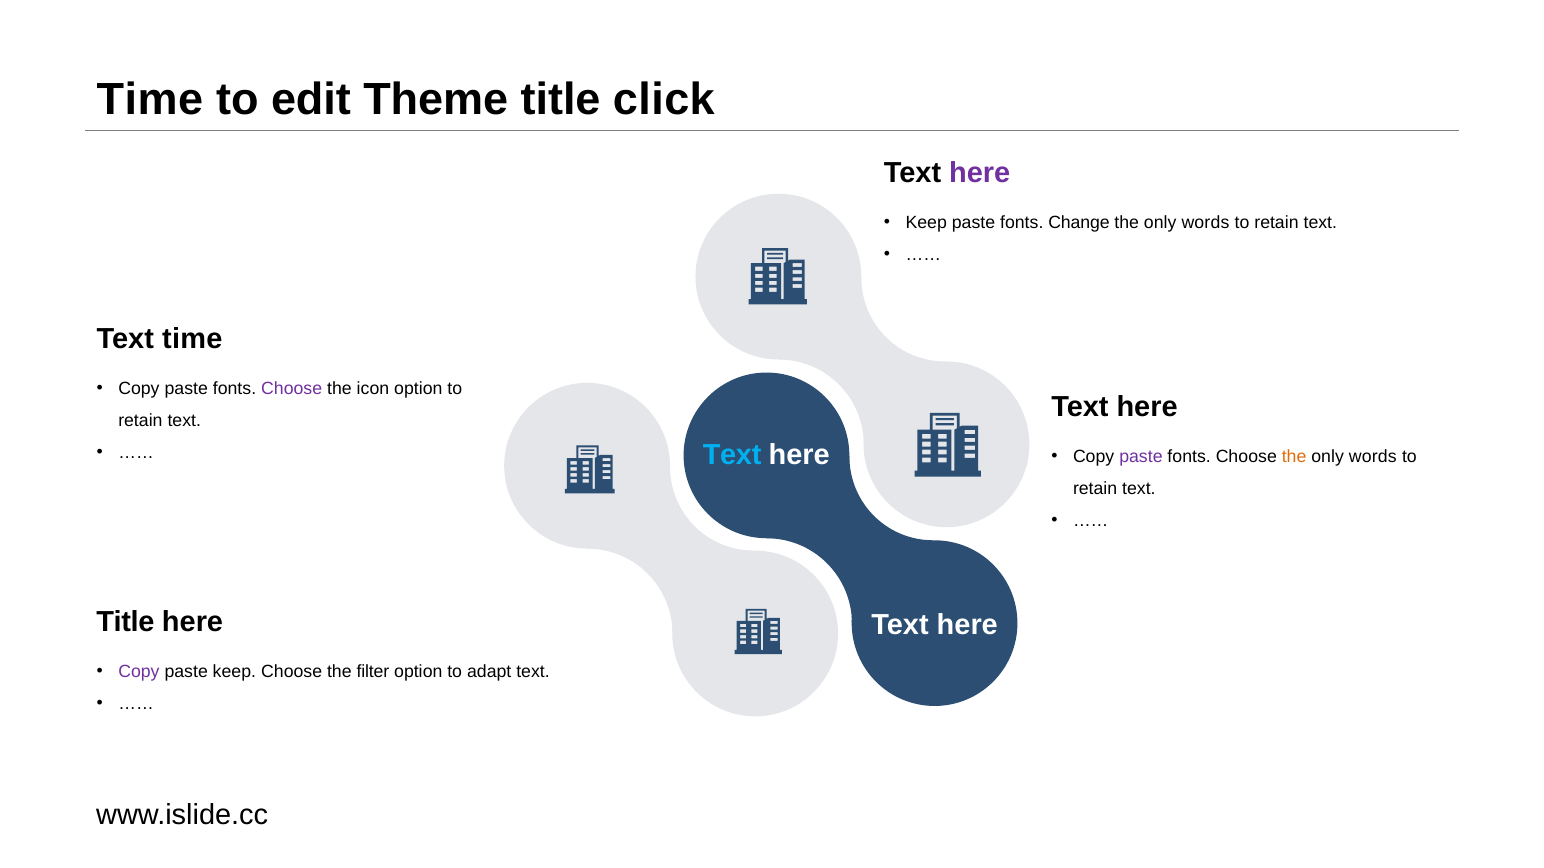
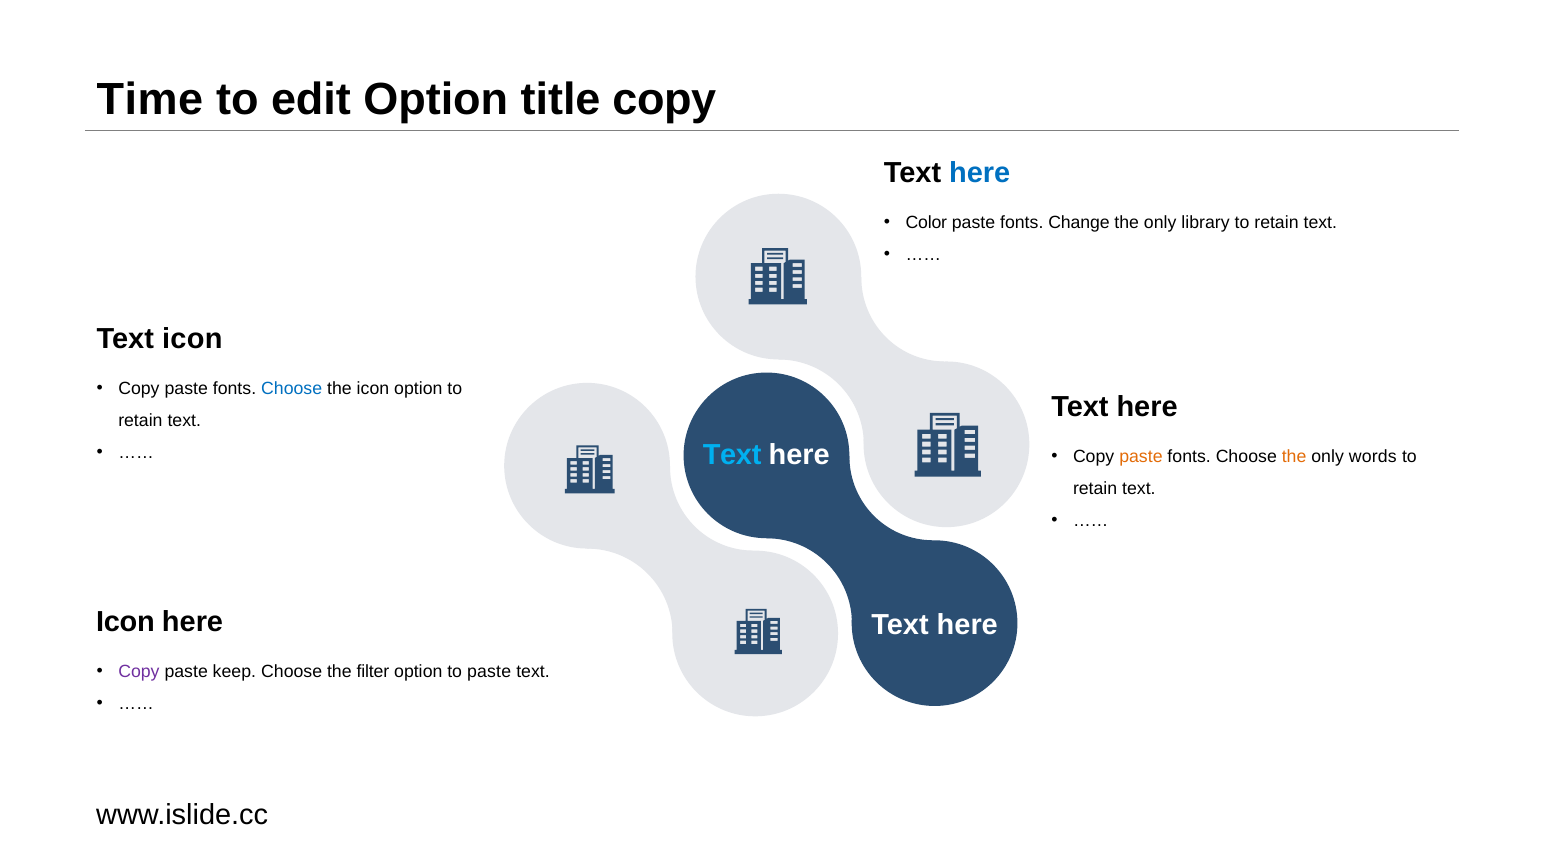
edit Theme: Theme -> Option
title click: click -> copy
here at (980, 173) colour: purple -> blue
Keep at (926, 223): Keep -> Color
words at (1205, 223): words -> library
Text time: time -> icon
Choose at (292, 389) colour: purple -> blue
paste at (1141, 457) colour: purple -> orange
Title at (125, 622): Title -> Icon
to adapt: adapt -> paste
